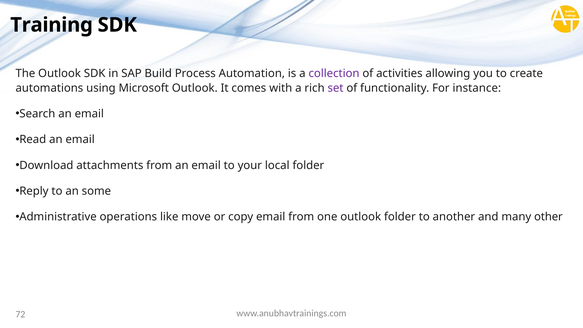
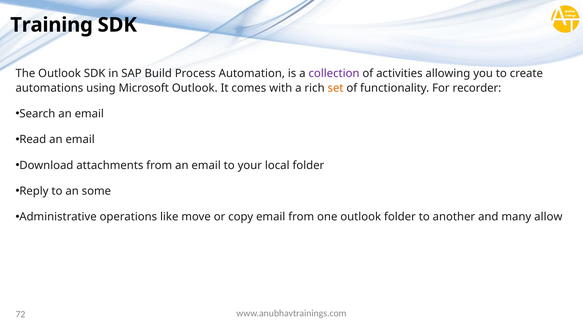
set colour: purple -> orange
instance: instance -> recorder
other: other -> allow
